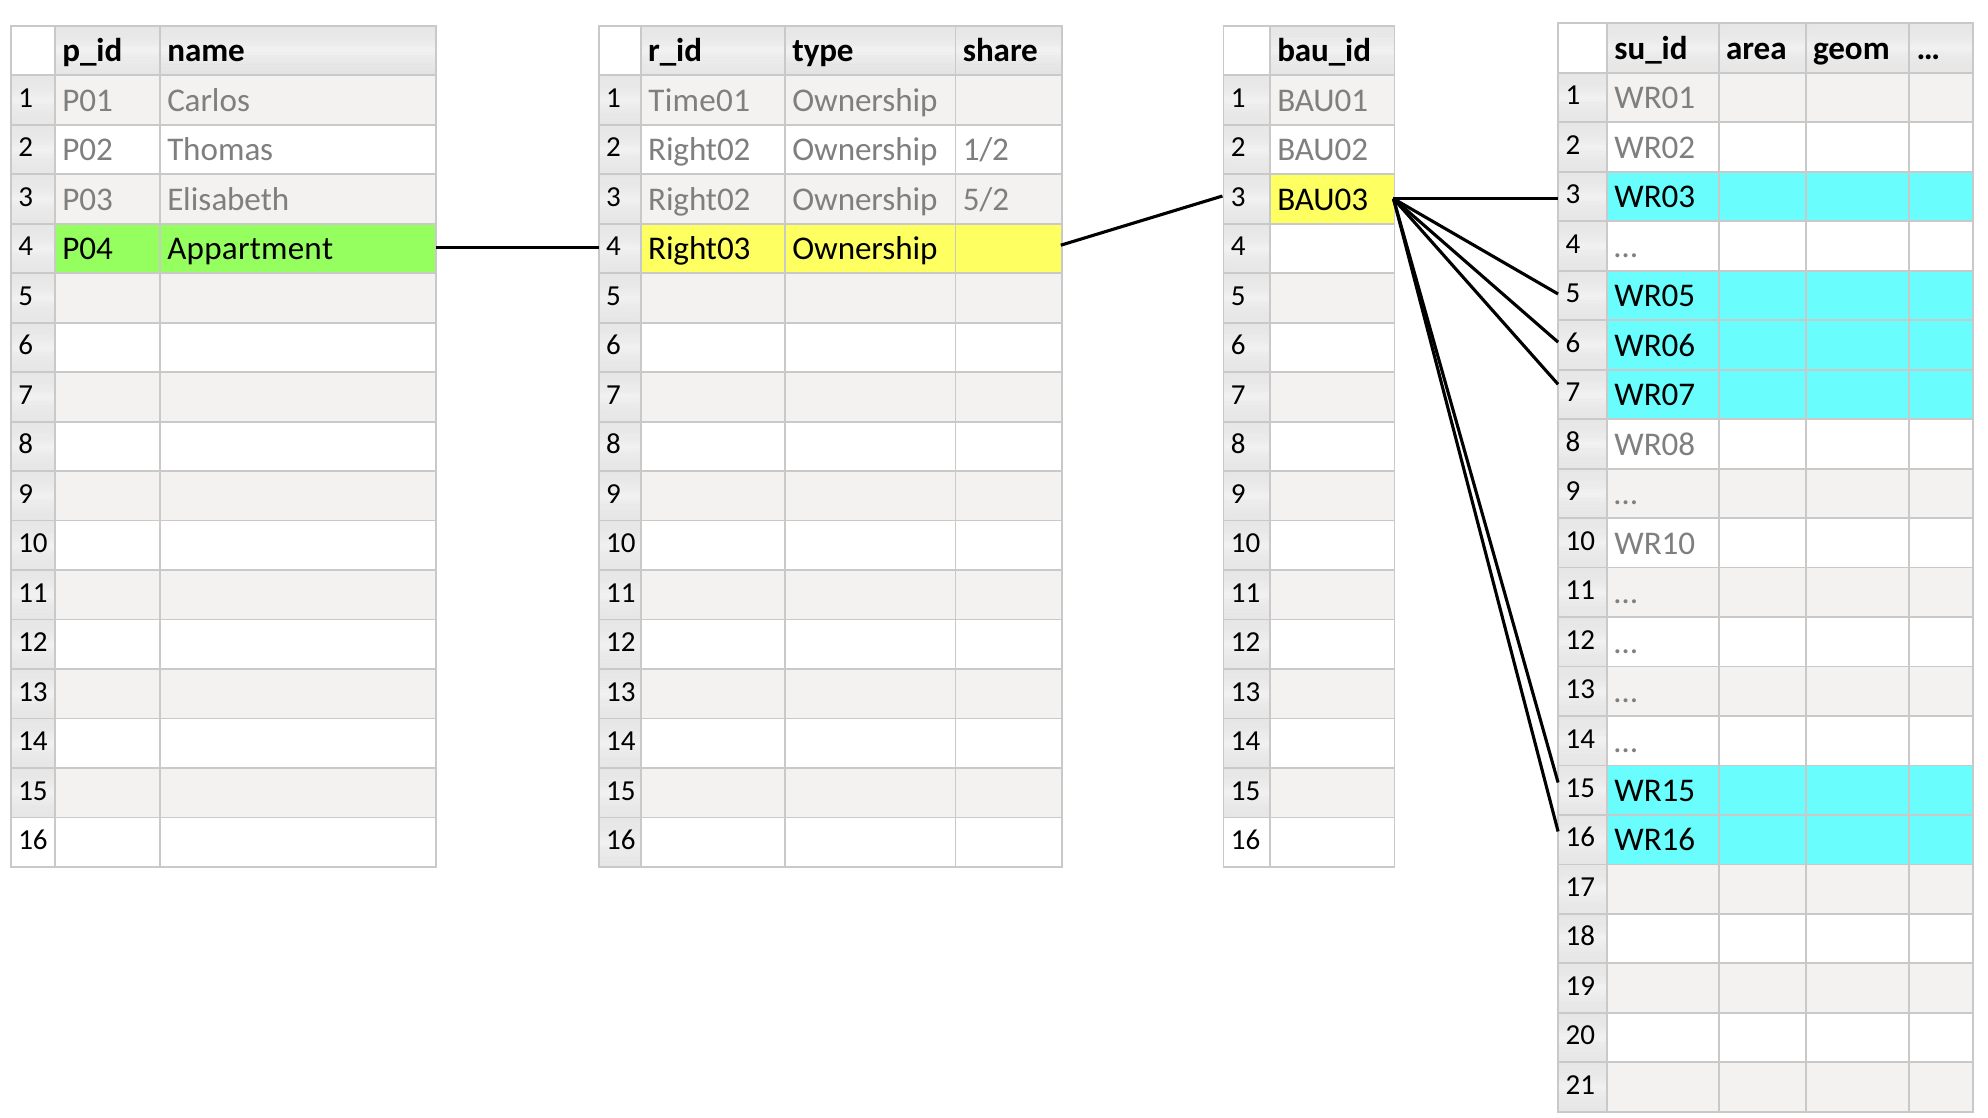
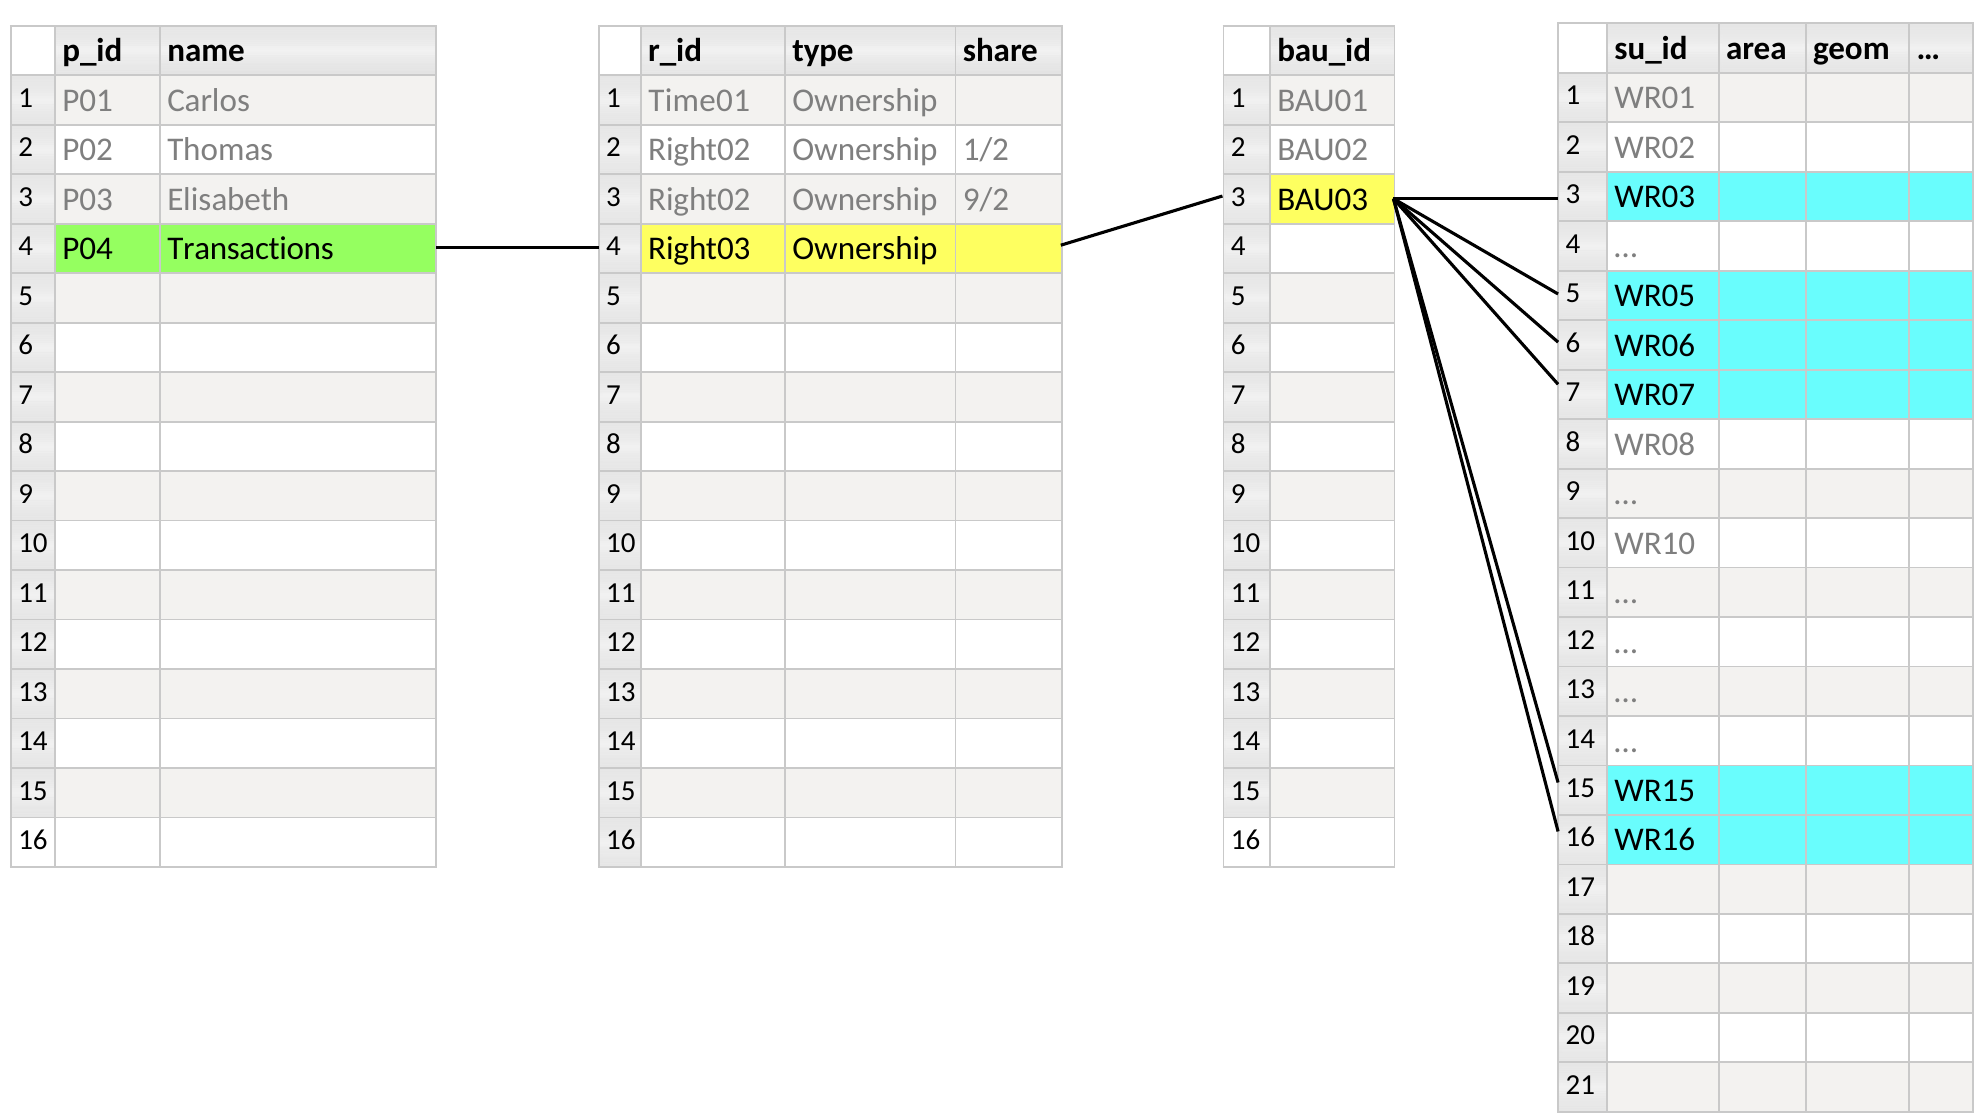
5/2: 5/2 -> 9/2
Appartment: Appartment -> Transactions
